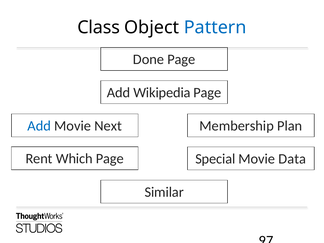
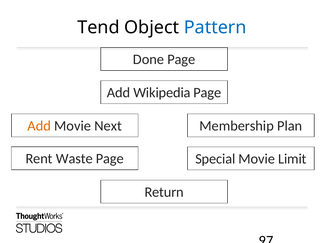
Class: Class -> Tend
Add at (39, 126) colour: blue -> orange
Which: Which -> Waste
Data: Data -> Limit
Similar: Similar -> Return
